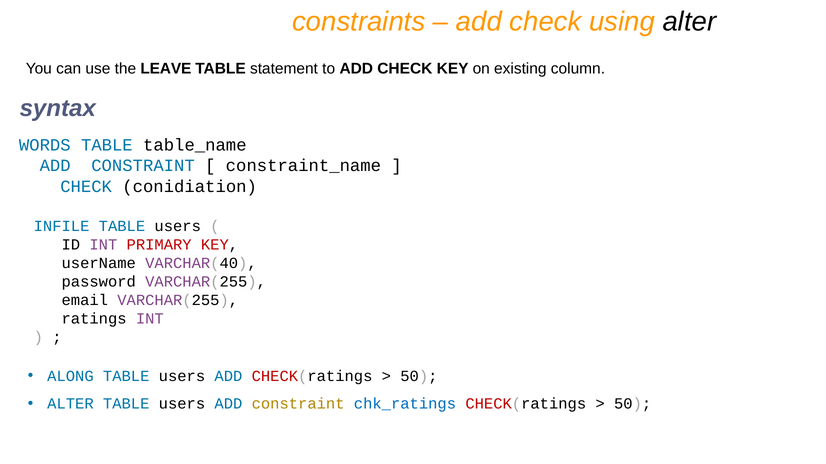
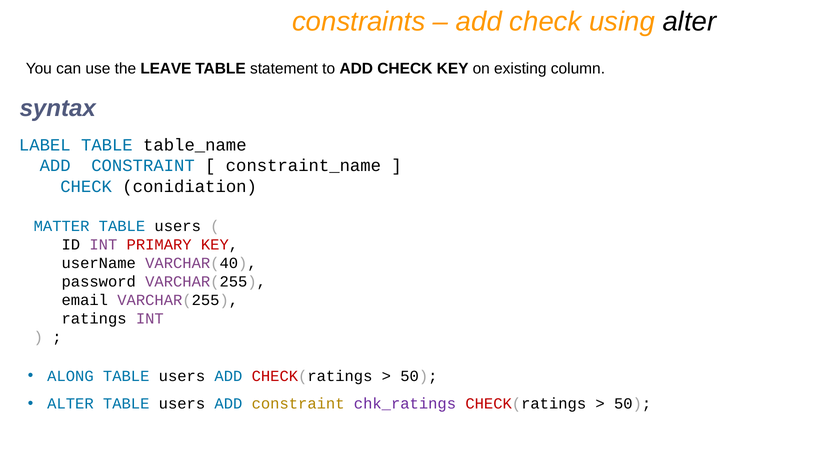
WORDS: WORDS -> LABEL
INFILE: INFILE -> MATTER
chk_ratings colour: blue -> purple
